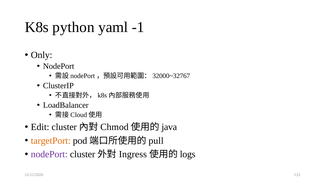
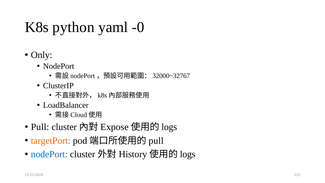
-1: -1 -> -0
Edit at (40, 127): Edit -> Pull
Chmod: Chmod -> Expose
java at (169, 127): java -> logs
nodePort at (49, 154) colour: purple -> blue
Ingress: Ingress -> History
